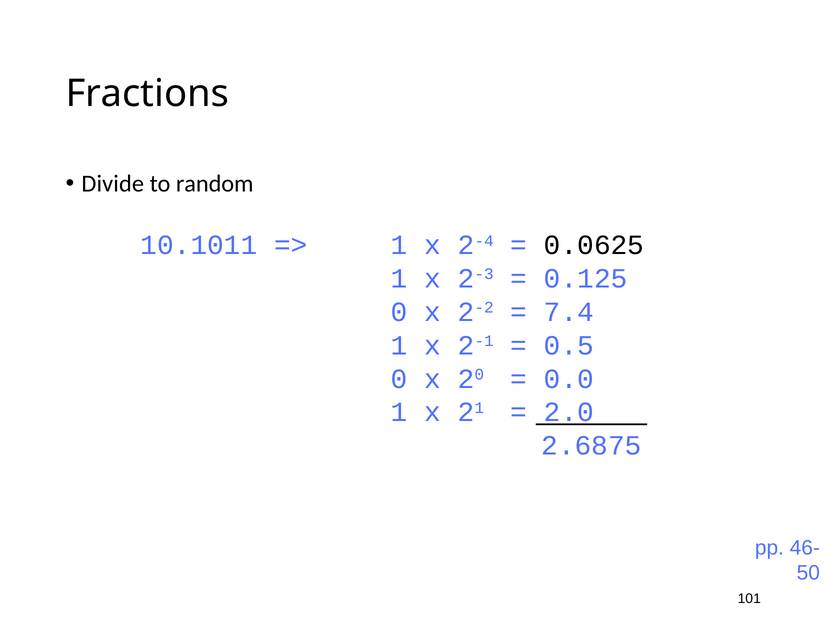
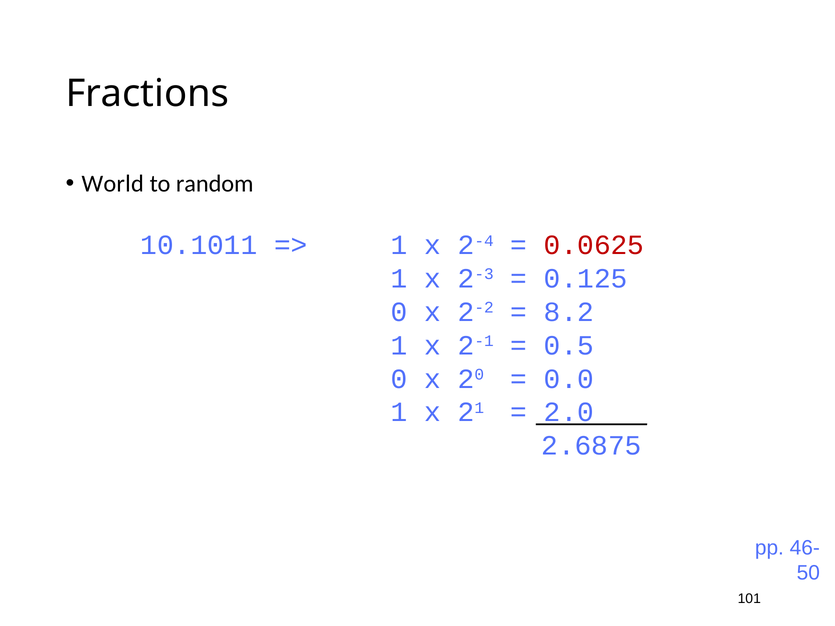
Divide: Divide -> World
0.0625 colour: black -> red
7.4: 7.4 -> 8.2
